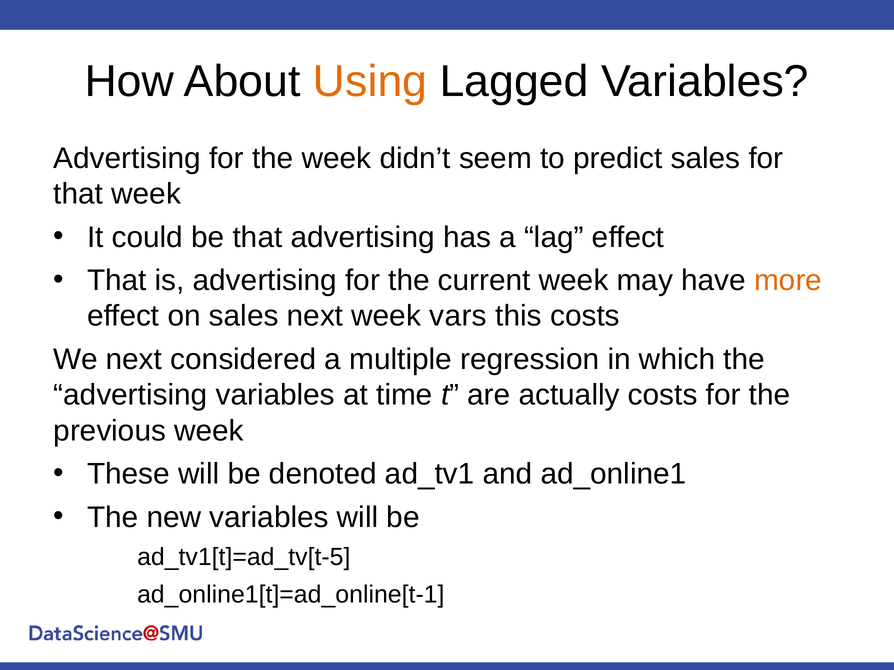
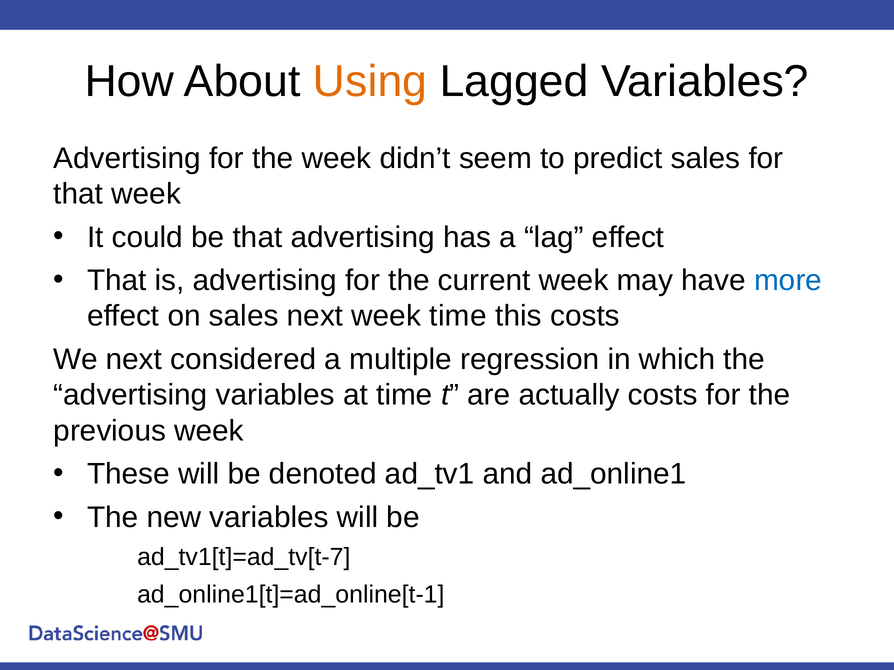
more colour: orange -> blue
week vars: vars -> time
ad_tv1[t]=ad_tv[t-5: ad_tv1[t]=ad_tv[t-5 -> ad_tv1[t]=ad_tv[t-7
